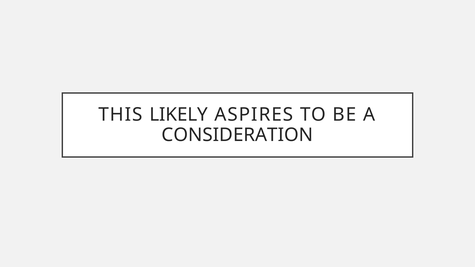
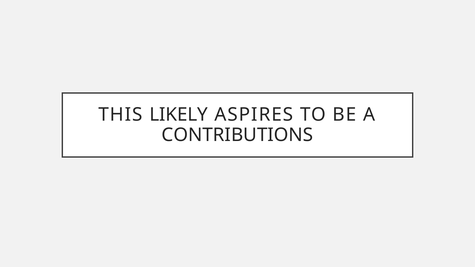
CONSIDERATION: CONSIDERATION -> CONTRIBUTIONS
